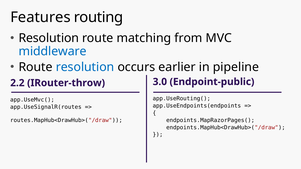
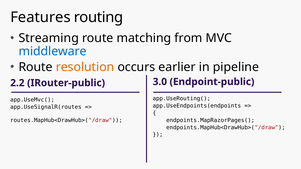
Resolution at (49, 38): Resolution -> Streaming
resolution at (85, 67) colour: blue -> orange
IRouter-throw: IRouter-throw -> IRouter-public
